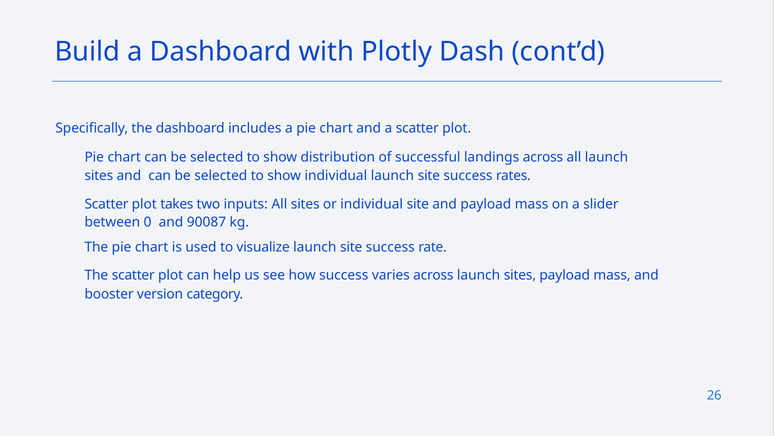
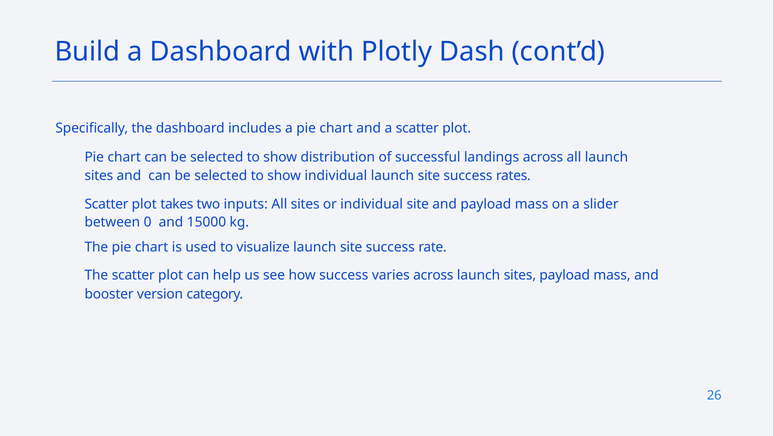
90087: 90087 -> 15000
